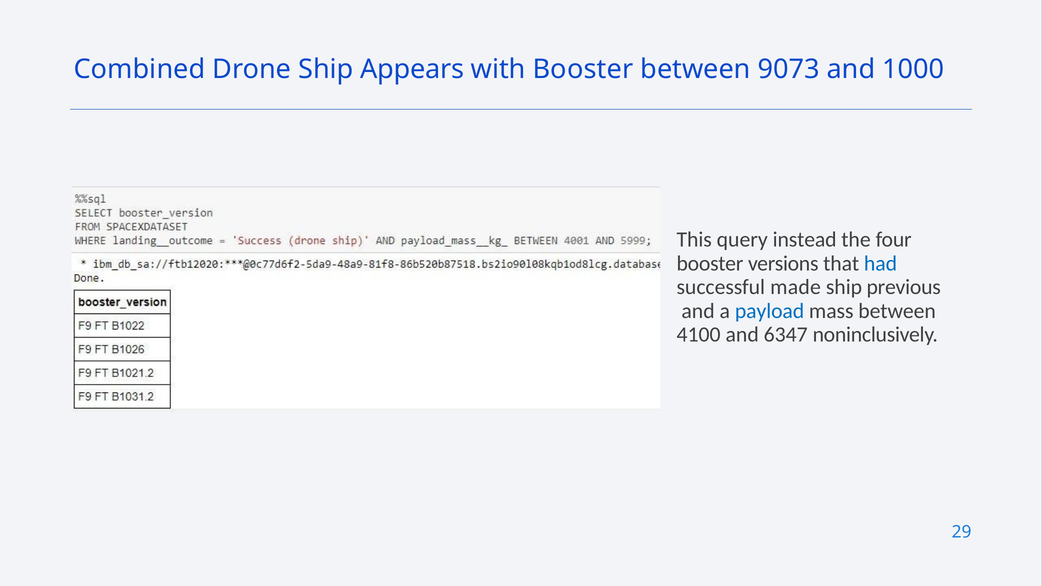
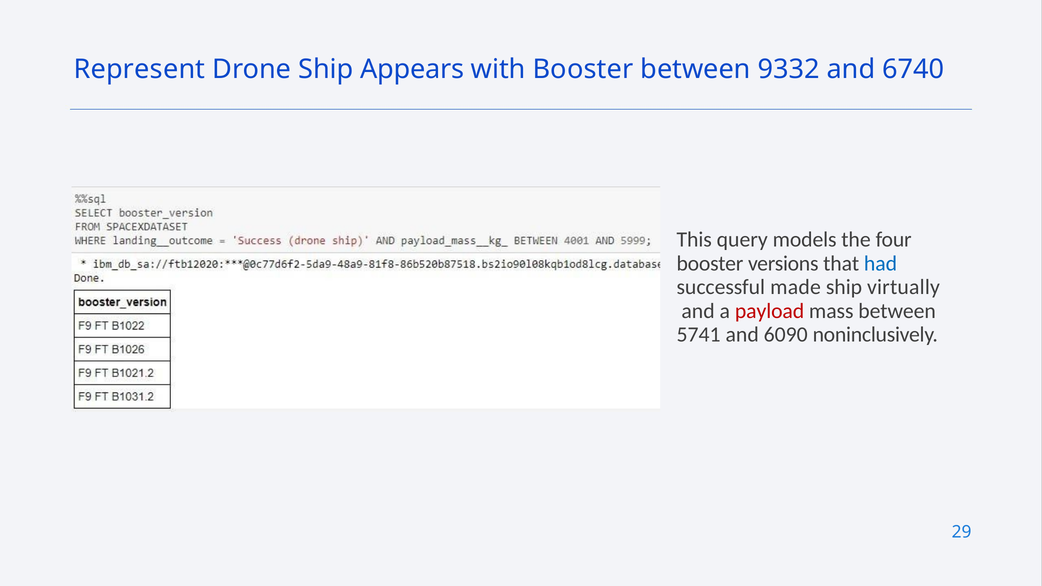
Combined: Combined -> Represent
9073: 9073 -> 9332
1000: 1000 -> 6740
instead: instead -> models
previous: previous -> virtually
payload colour: blue -> red
4100: 4100 -> 5741
6347: 6347 -> 6090
